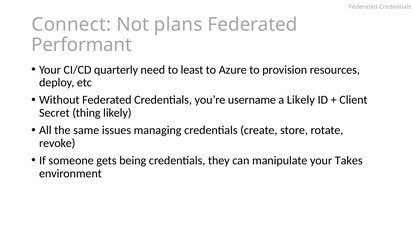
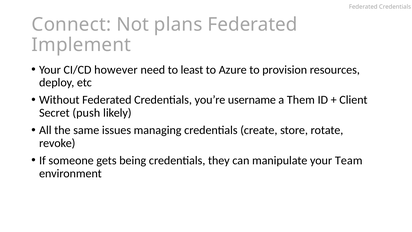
Performant: Performant -> Implement
quarterly: quarterly -> however
a Likely: Likely -> Them
thing: thing -> push
Takes: Takes -> Team
